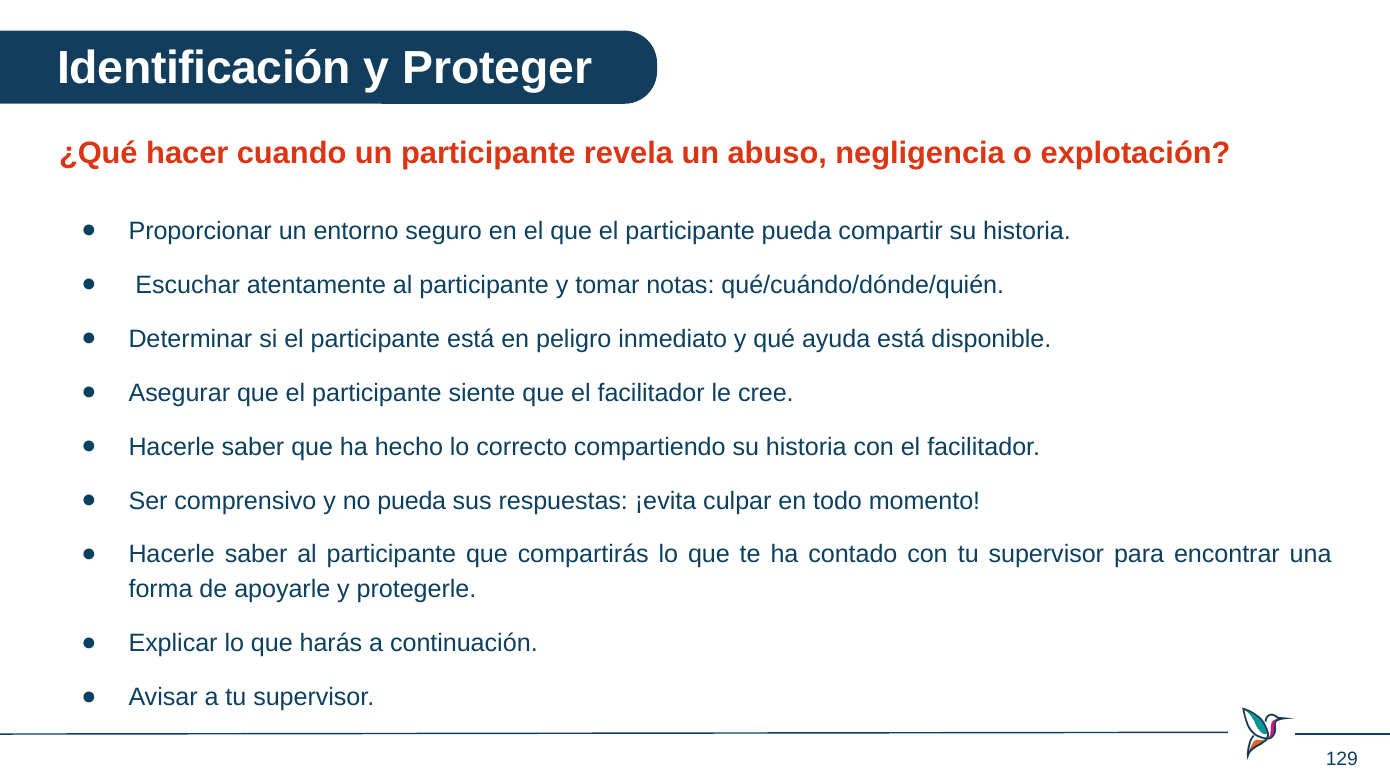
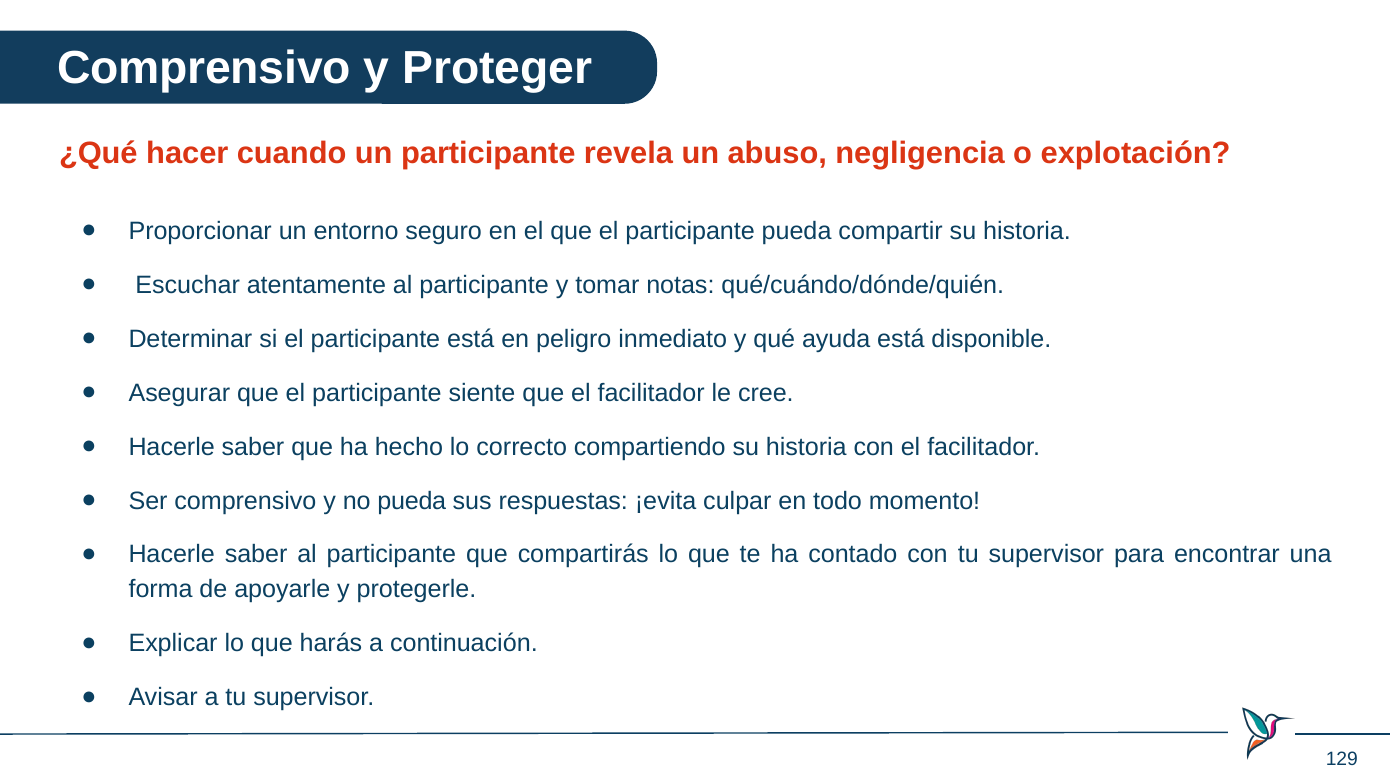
Identificación at (204, 68): Identificación -> Comprensivo
